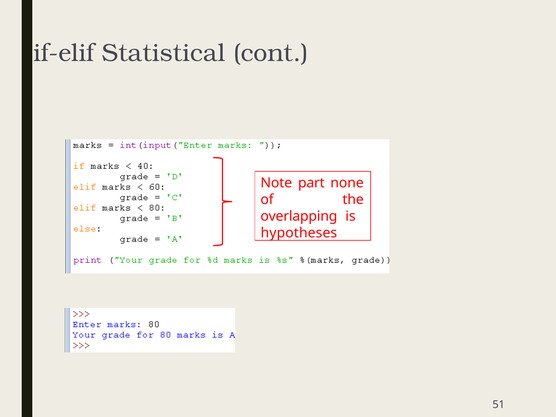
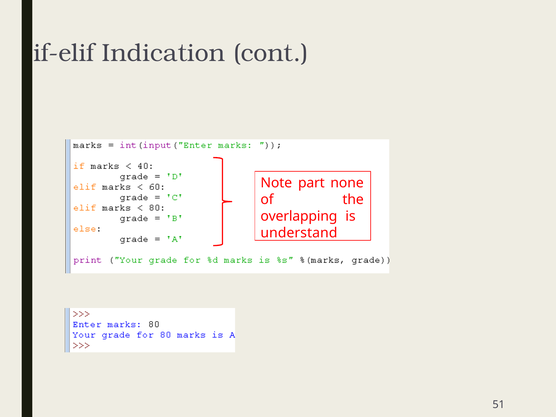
Statistical: Statistical -> Indication
hypotheses: hypotheses -> understand
